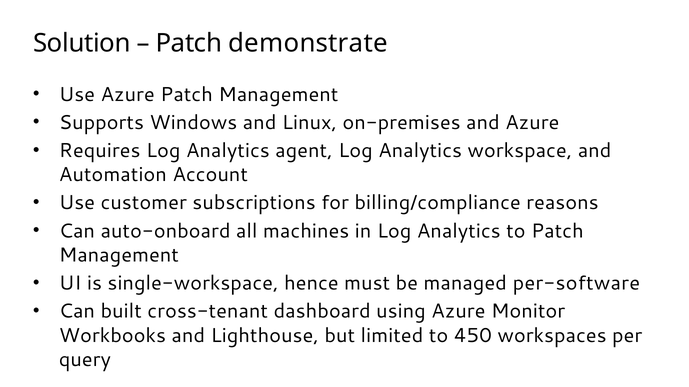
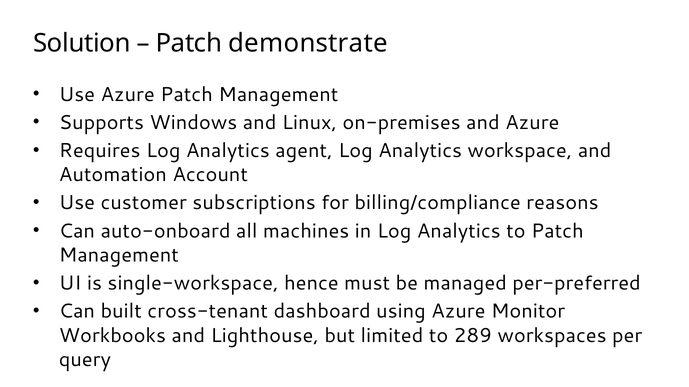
per-software: per-software -> per-preferred
450: 450 -> 289
